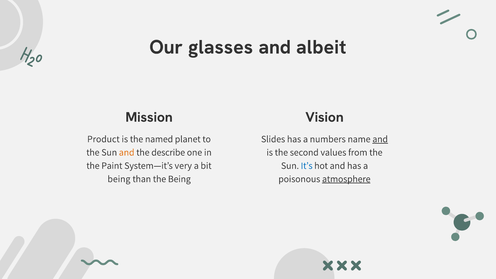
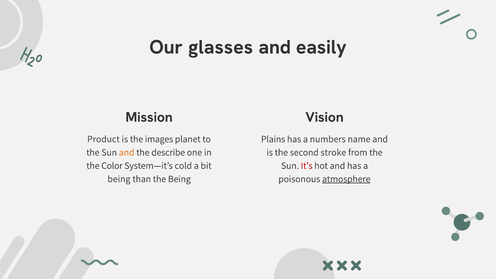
albeit: albeit -> easily
named: named -> images
Slides: Slides -> Plains
and at (380, 139) underline: present -> none
values: values -> stroke
Paint: Paint -> Color
very: very -> cold
It’s colour: blue -> red
